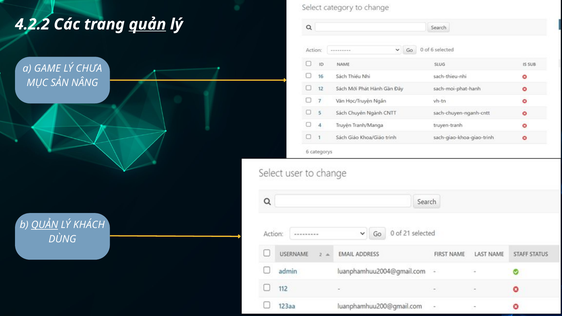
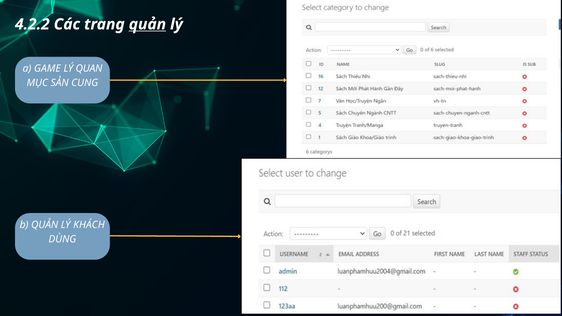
CHƯA: CHƯA -> QUAN
NÂNG: NÂNG -> CUNG
QUẢN at (45, 225) underline: present -> none
